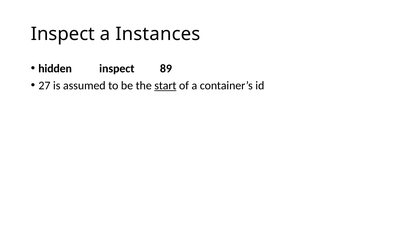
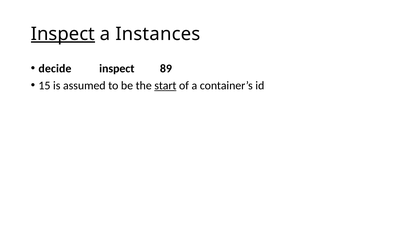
Inspect at (63, 34) underline: none -> present
hidden: hidden -> decide
27: 27 -> 15
